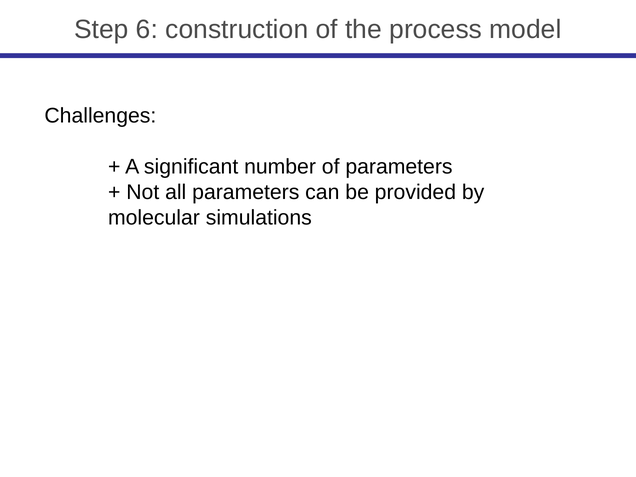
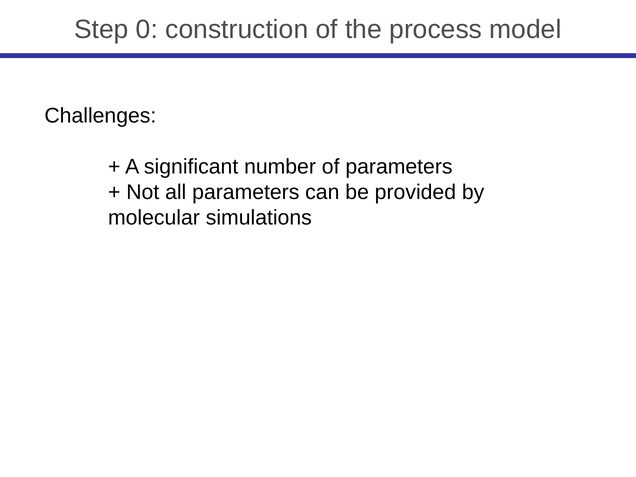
6: 6 -> 0
